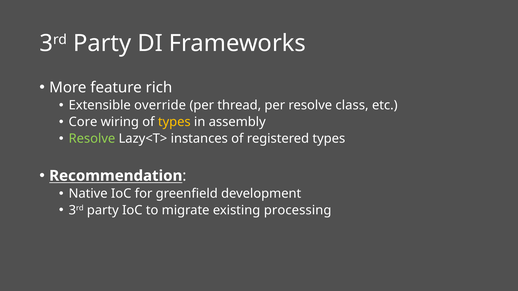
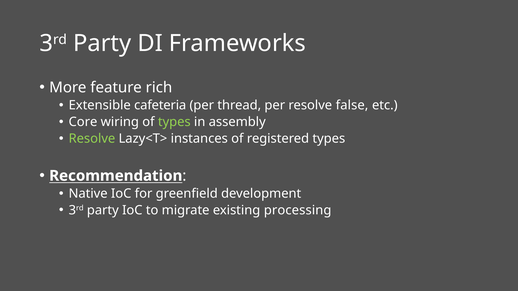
override: override -> cafeteria
class: class -> false
types at (174, 122) colour: yellow -> light green
